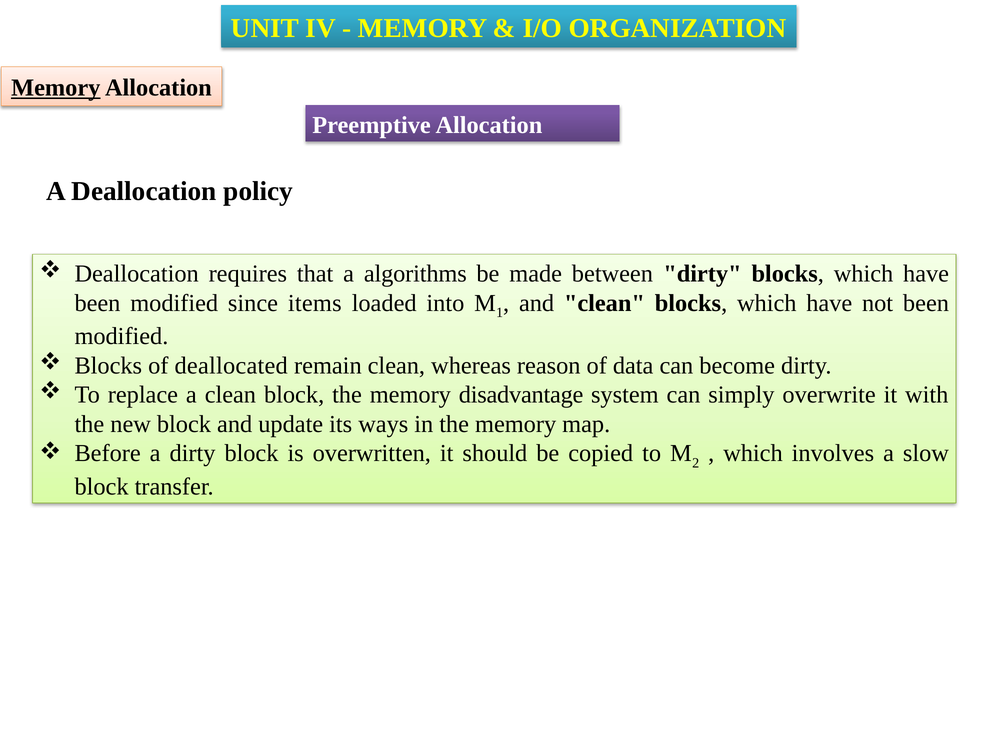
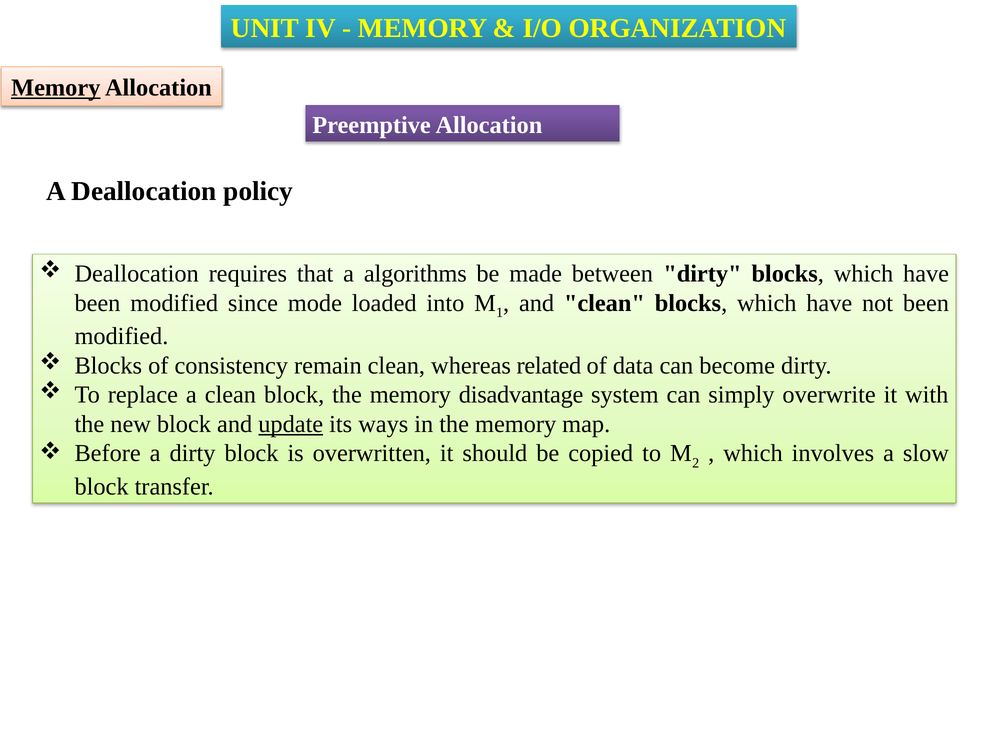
items: items -> mode
deallocated: deallocated -> consistency
reason: reason -> related
update underline: none -> present
